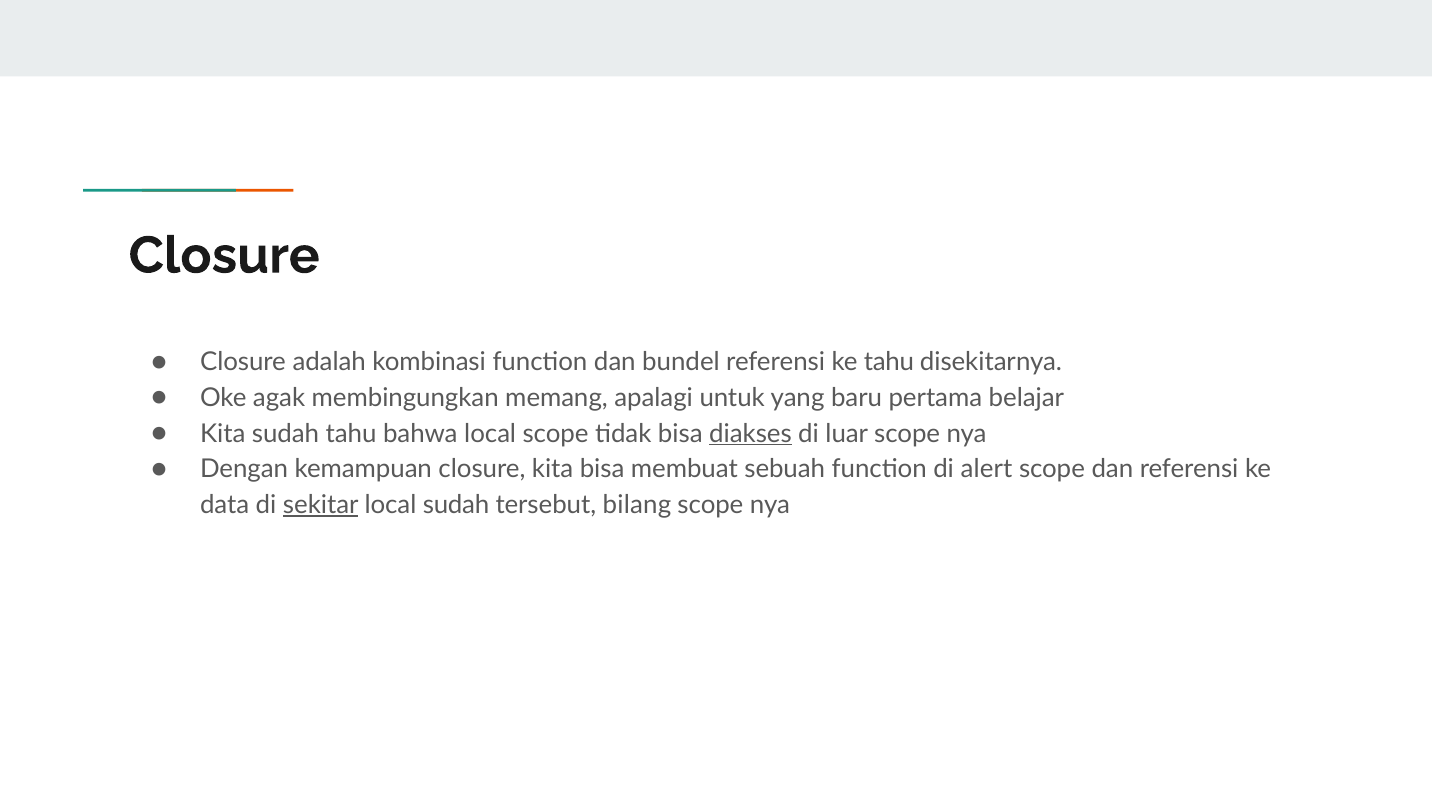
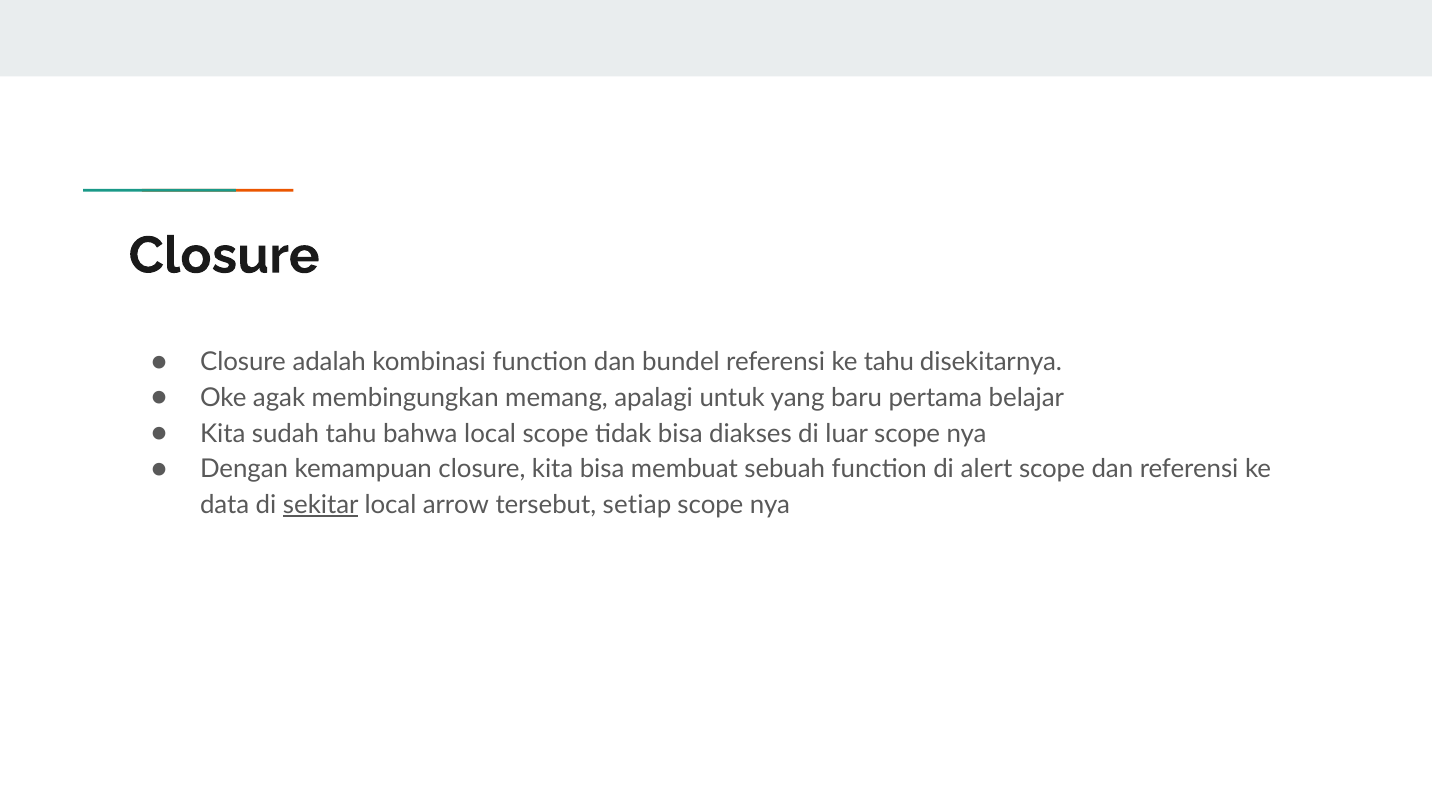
diakses underline: present -> none
local sudah: sudah -> arrow
bilang: bilang -> setiap
